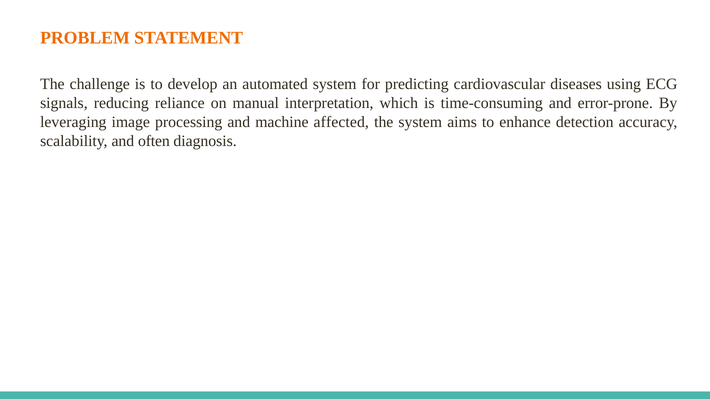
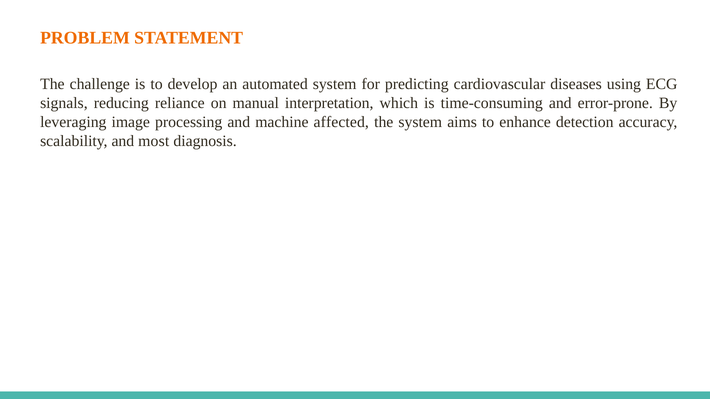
often: often -> most
